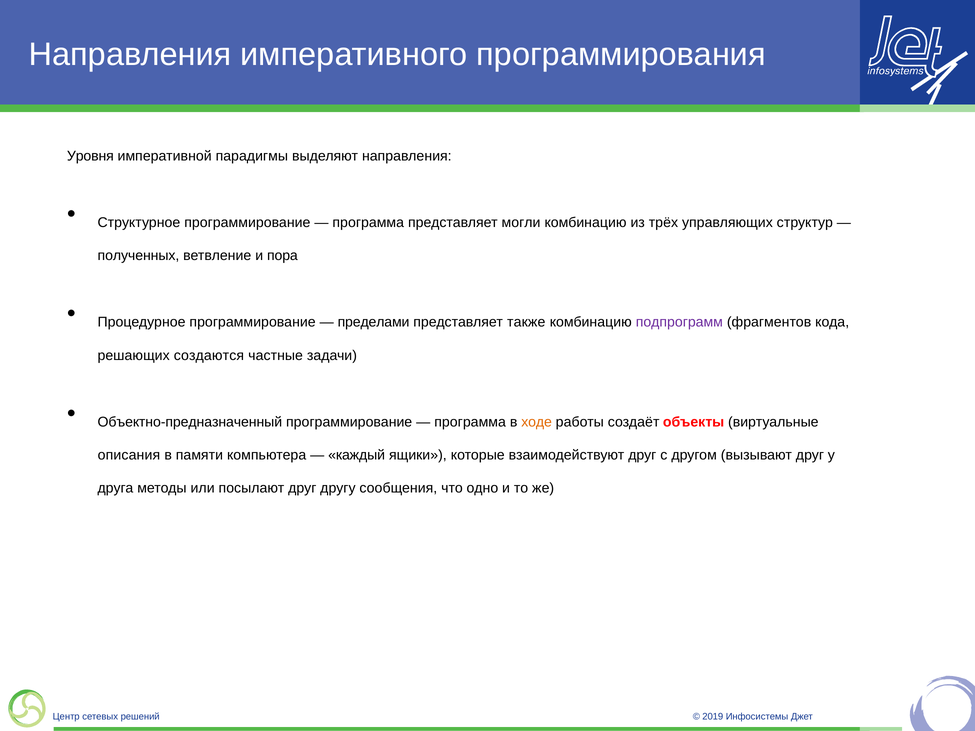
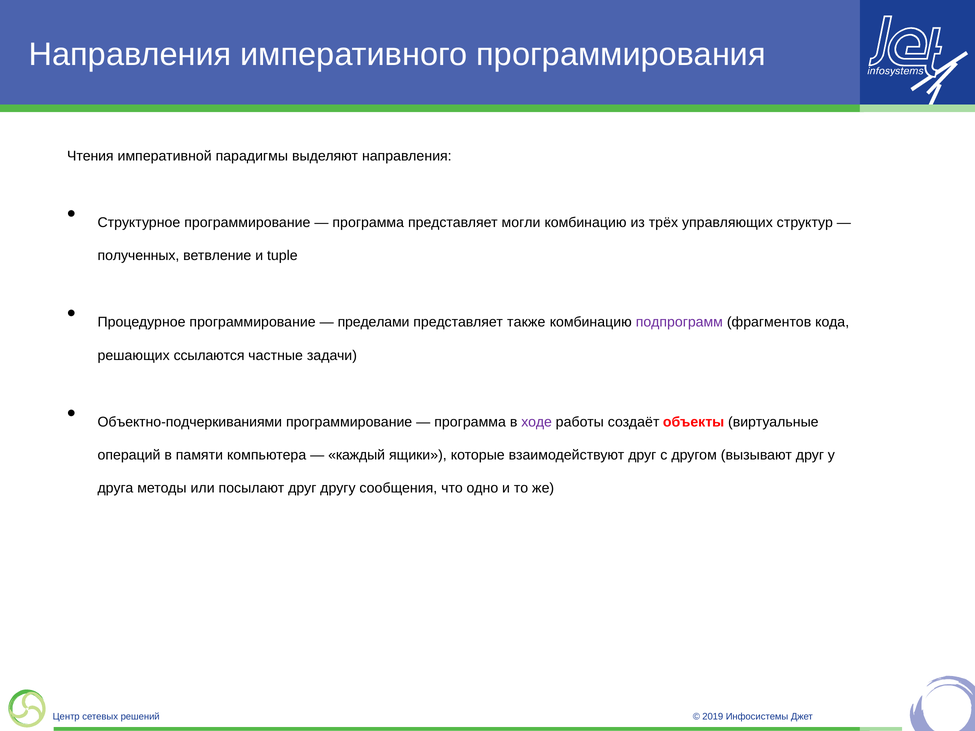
Уровня: Уровня -> Чтения
пора: пора -> tuple
создаются: создаются -> ссылаются
Объектно-предназначенный: Объектно-предназначенный -> Объектно-подчеркиваниями
ходе colour: orange -> purple
описания: описания -> операций
